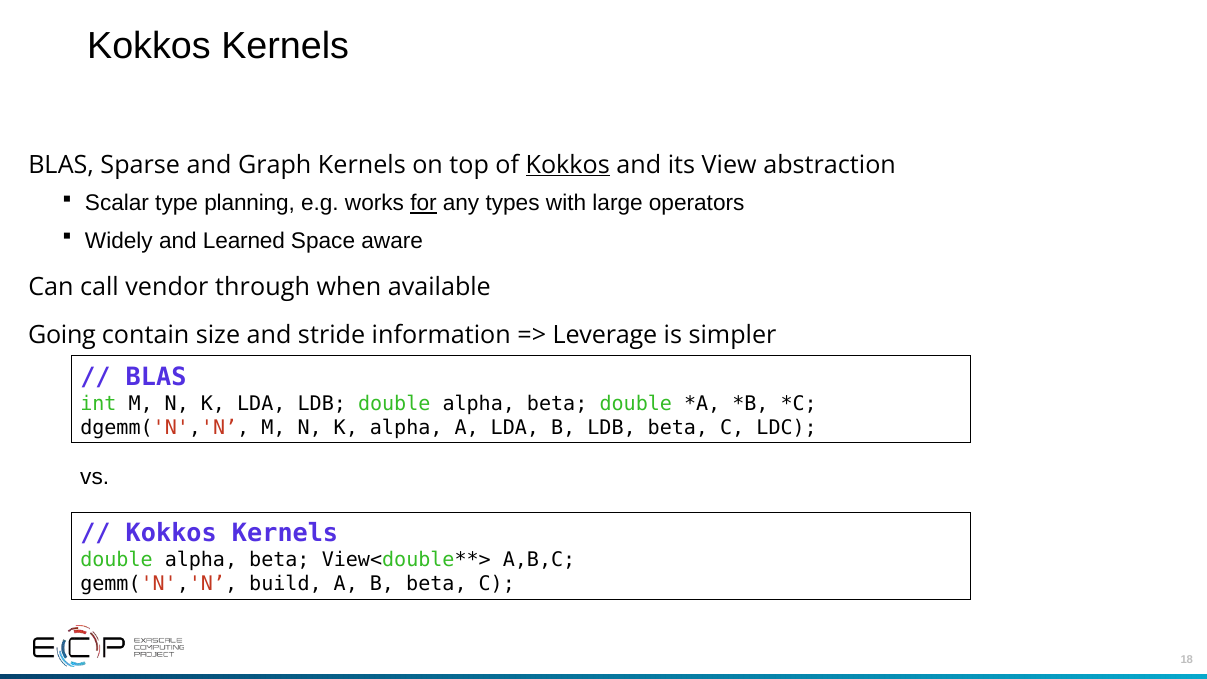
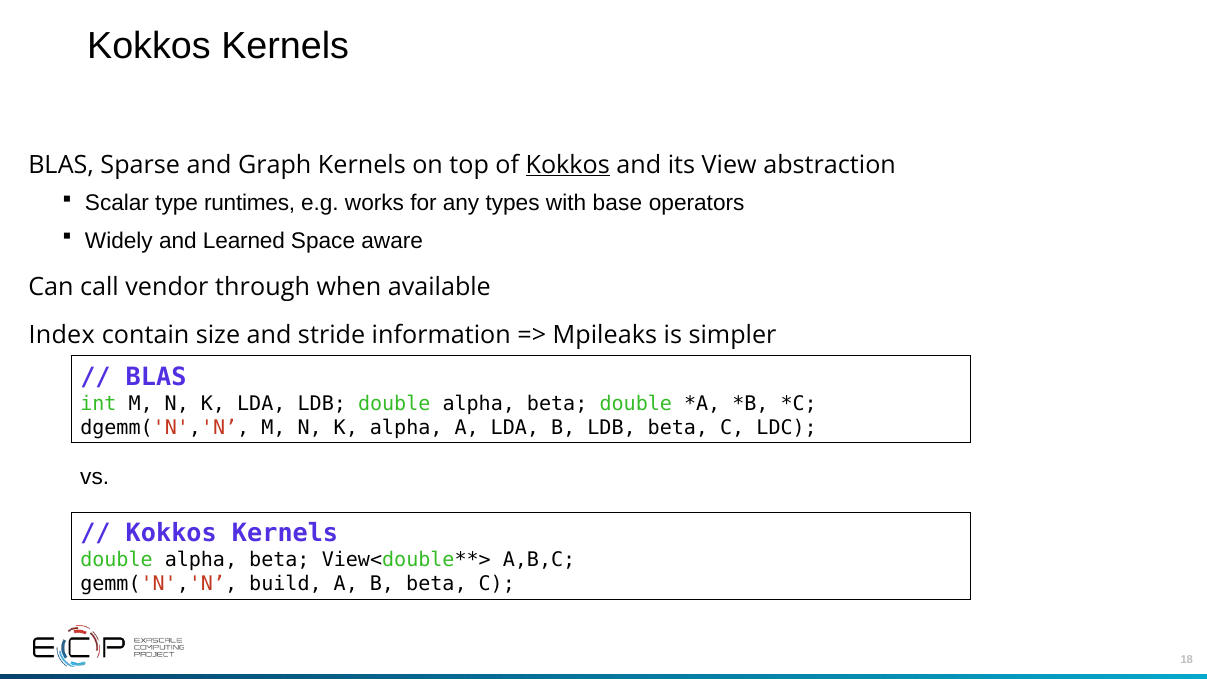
planning: planning -> runtimes
for underline: present -> none
large: large -> base
Going: Going -> Index
Leverage: Leverage -> Mpileaks
